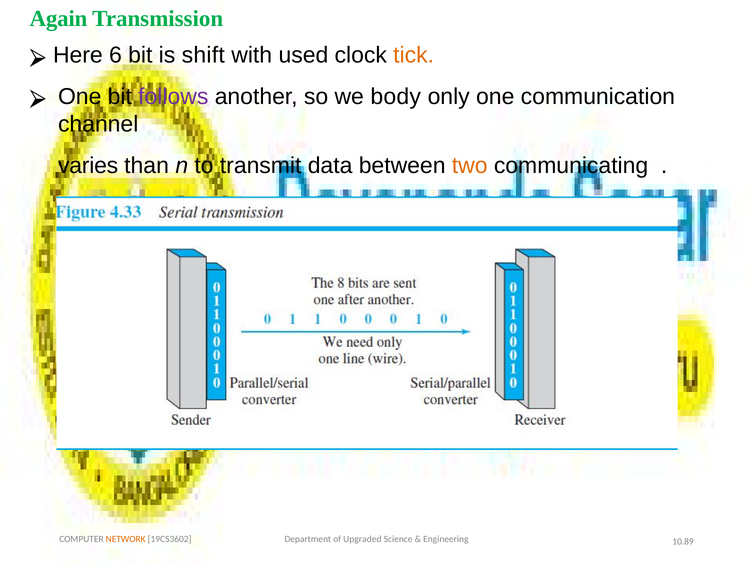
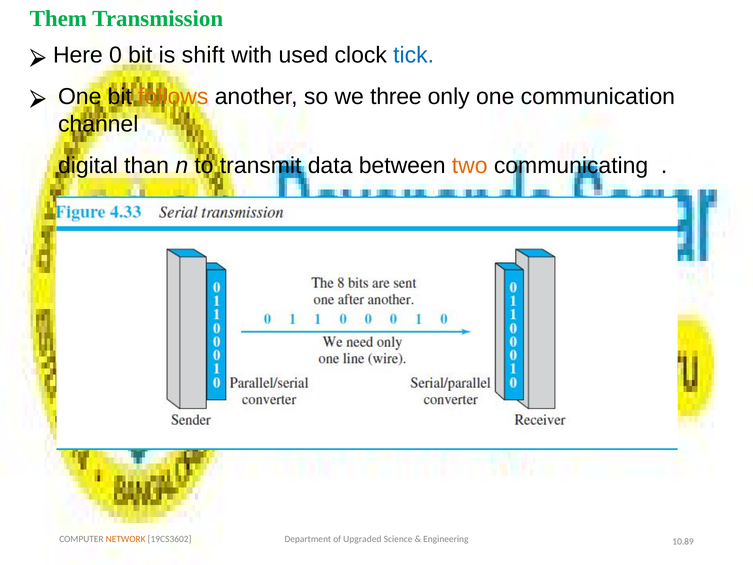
Again: Again -> Them
6: 6 -> 0
tick colour: orange -> blue
follows colour: purple -> orange
body: body -> three
varies: varies -> digital
